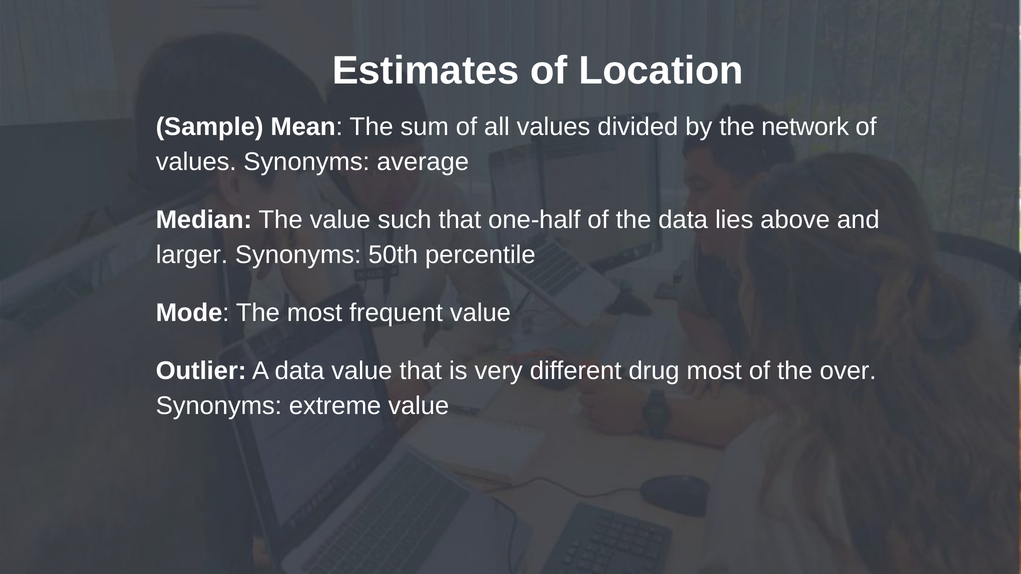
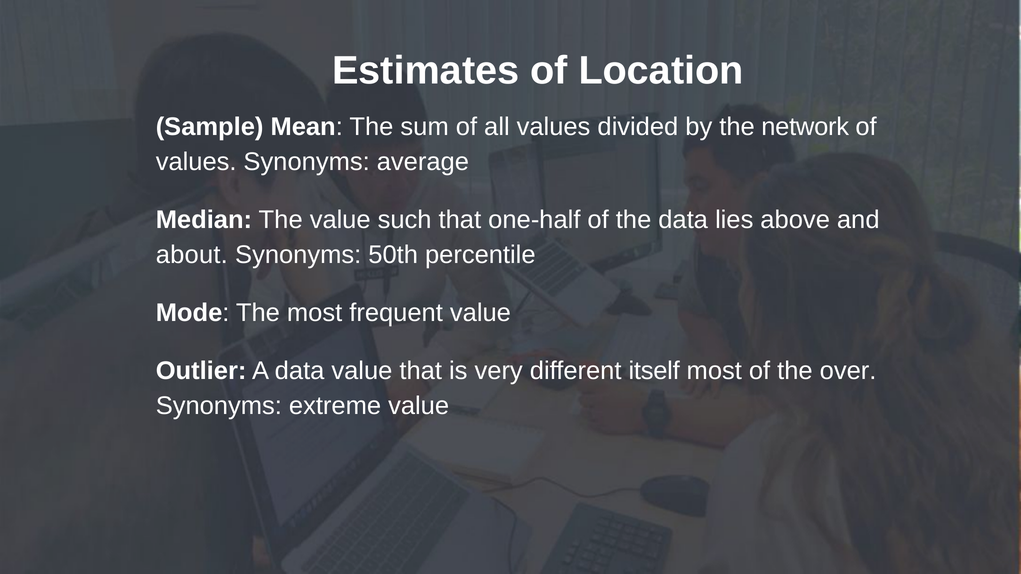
larger: larger -> about
drug: drug -> itself
